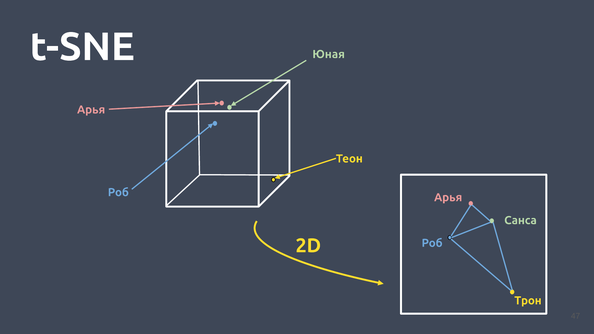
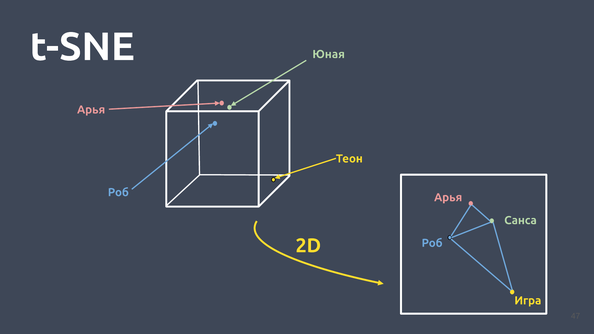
Трон: Трон -> Игра
